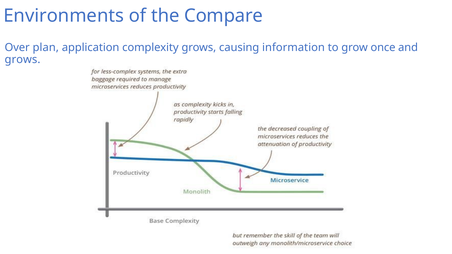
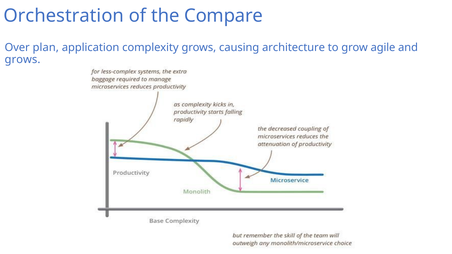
Environments: Environments -> Orchestration
information: information -> architecture
once: once -> agile
